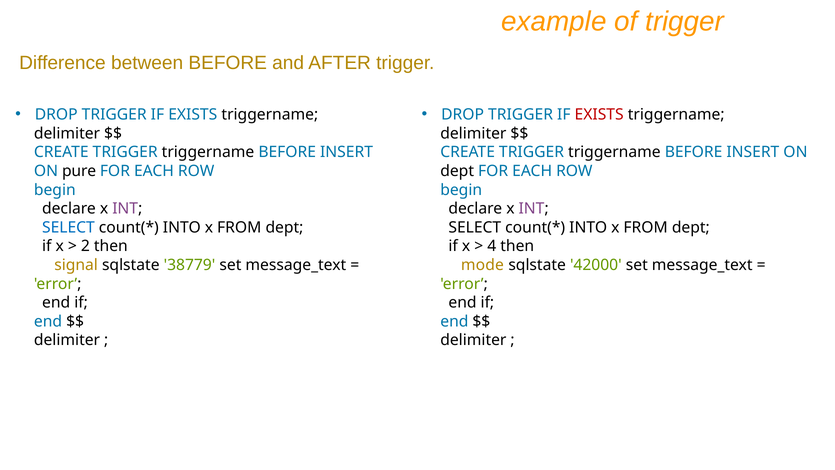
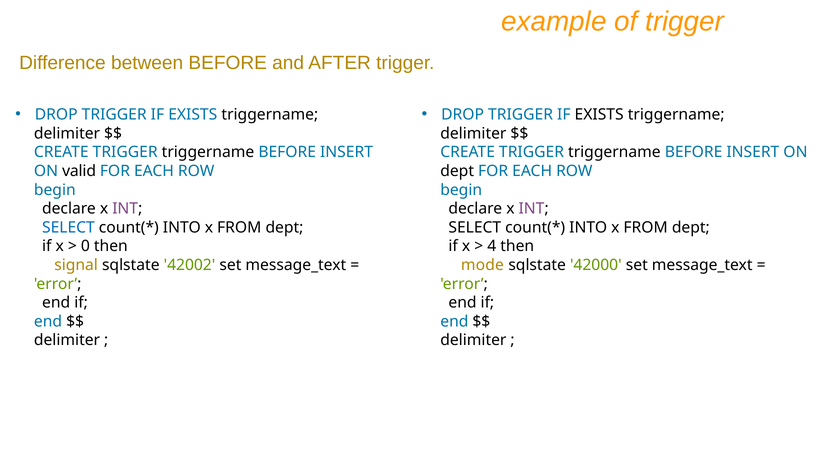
EXISTS at (599, 115) colour: red -> black
pure: pure -> valid
2: 2 -> 0
38779: 38779 -> 42002
